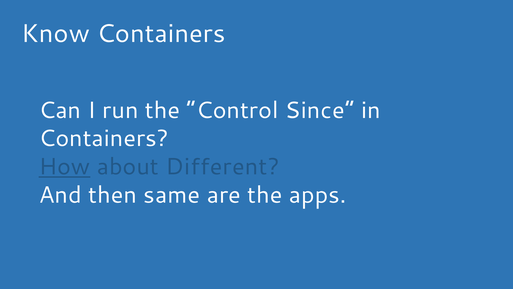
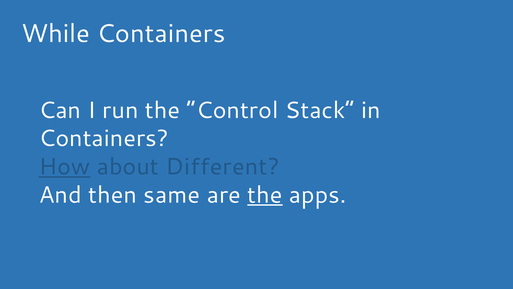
Know: Know -> While
Since: Since -> Stack
the at (265, 195) underline: none -> present
